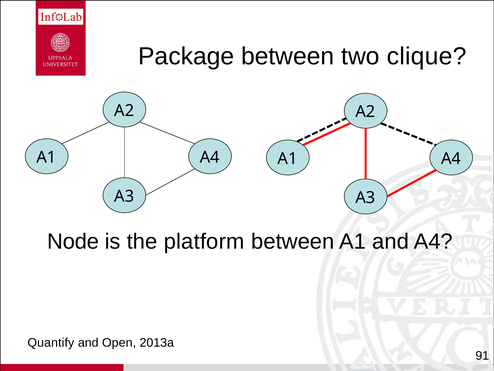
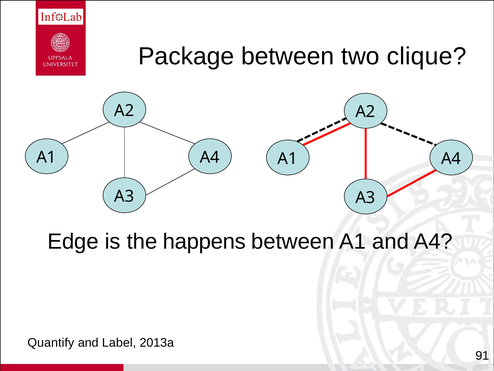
Node: Node -> Edge
platform: platform -> happens
Open: Open -> Label
